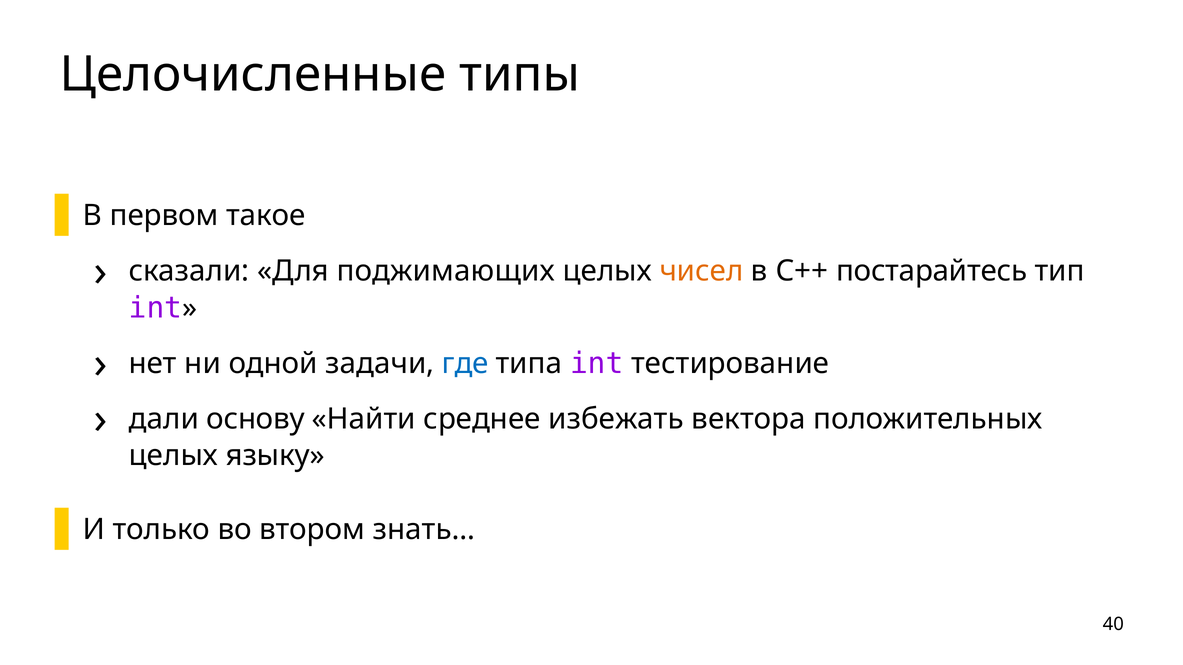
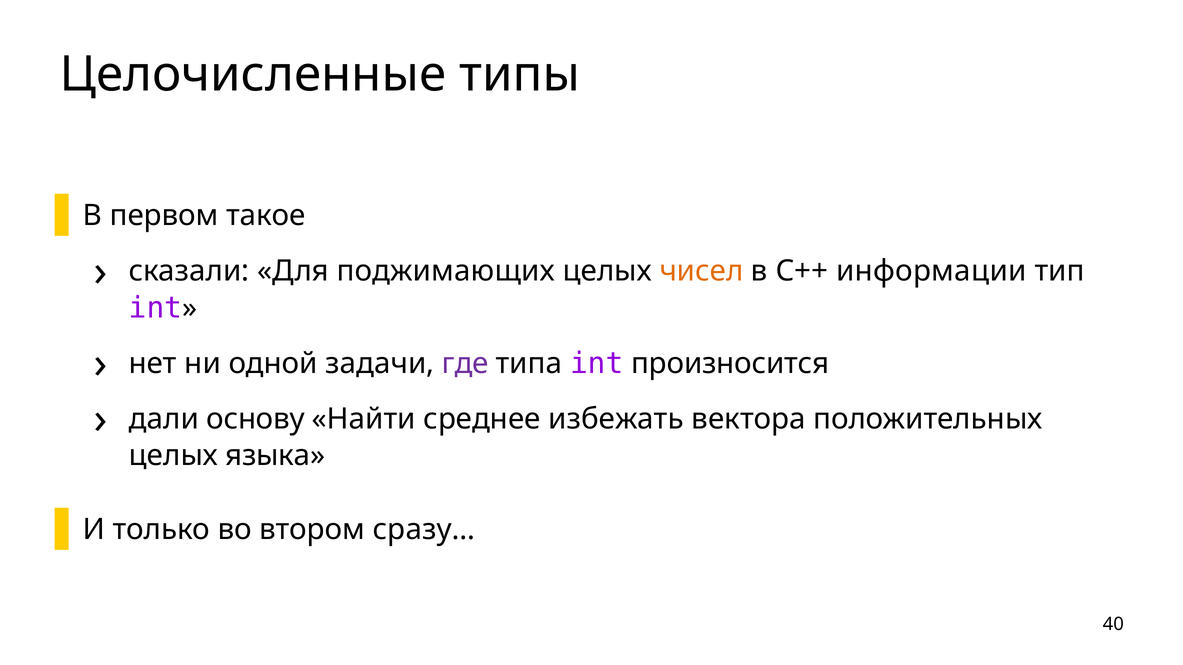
постарайтесь: постарайтесь -> информации
где colour: blue -> purple
тестирование: тестирование -> произносится
языку: языку -> языка
знать…: знать… -> сразу…
